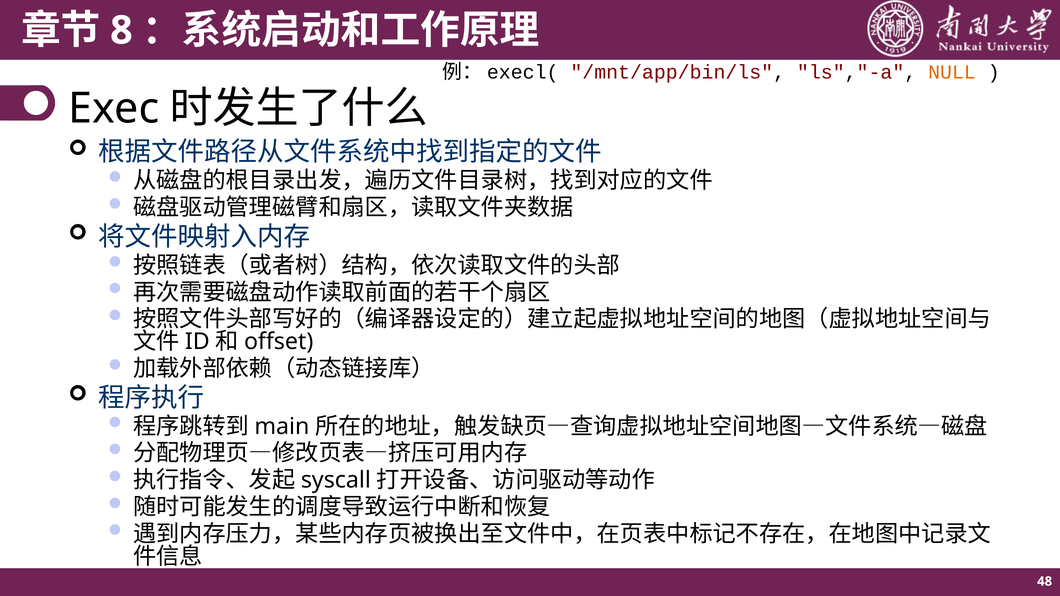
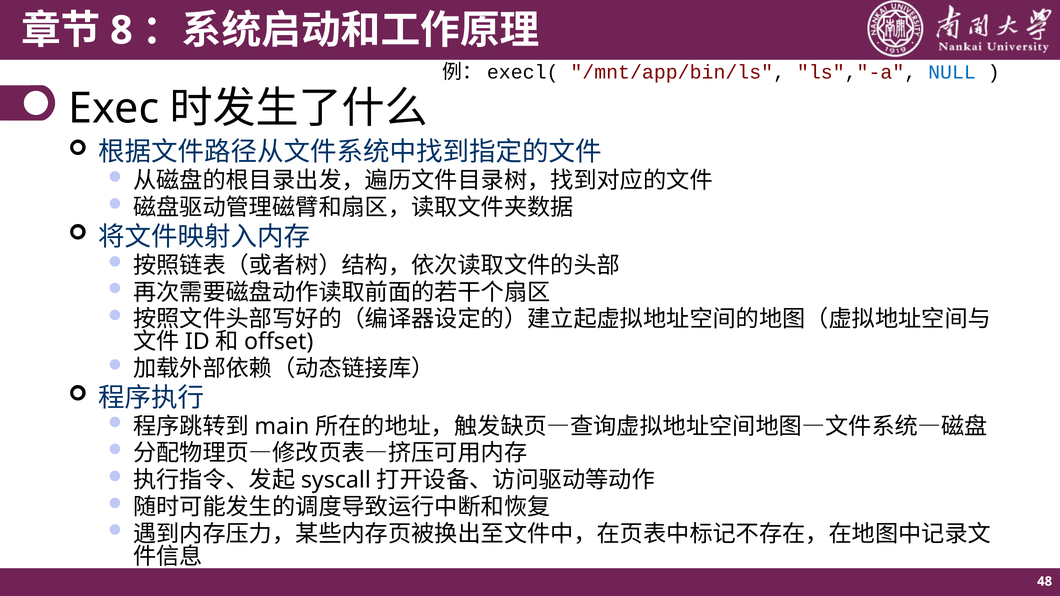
NULL colour: orange -> blue
